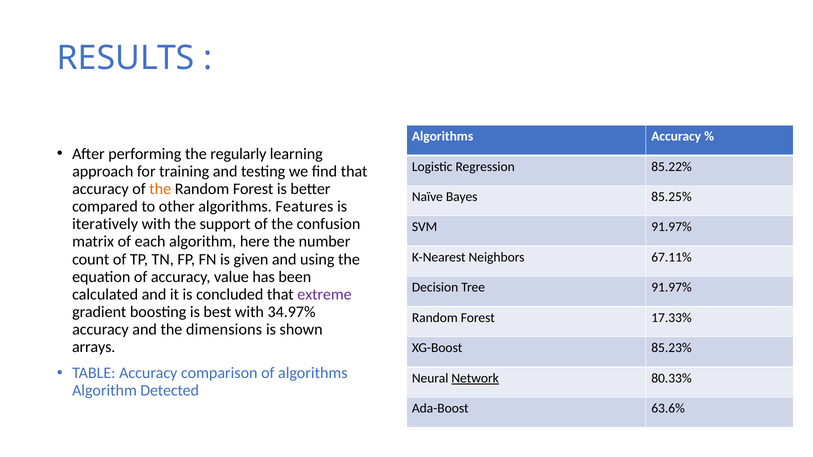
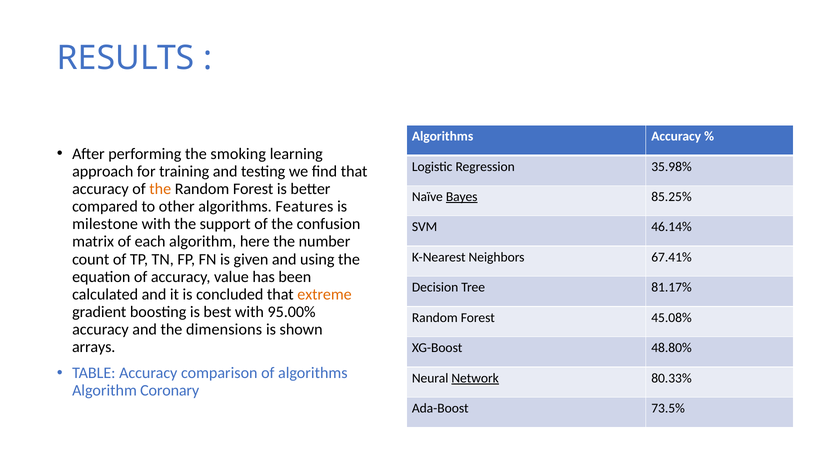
regularly: regularly -> smoking
85.22%: 85.22% -> 35.98%
Bayes underline: none -> present
iteratively: iteratively -> milestone
SVM 91.97%: 91.97% -> 46.14%
67.11%: 67.11% -> 67.41%
Tree 91.97%: 91.97% -> 81.17%
extreme colour: purple -> orange
34.97%: 34.97% -> 95.00%
17.33%: 17.33% -> 45.08%
85.23%: 85.23% -> 48.80%
Detected: Detected -> Coronary
63.6%: 63.6% -> 73.5%
